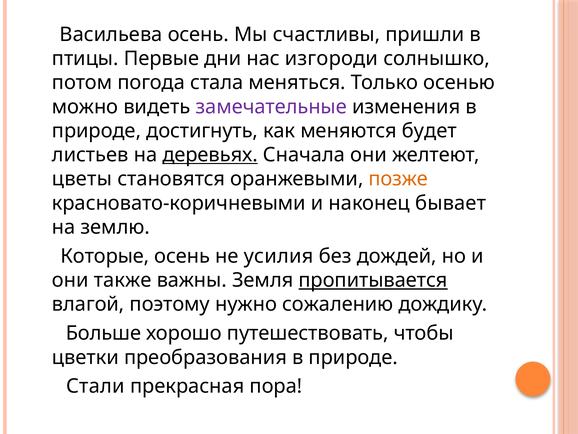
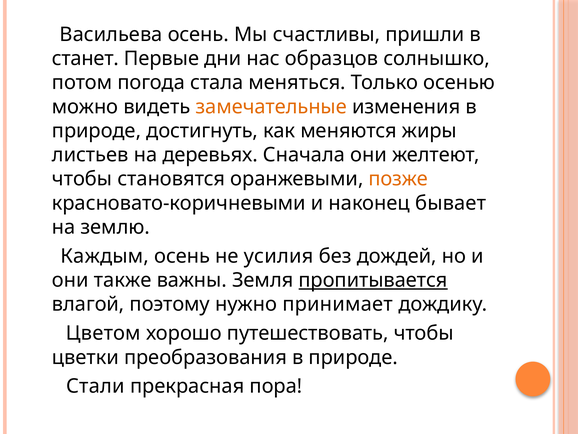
птицы: птицы -> станет
изгороди: изгороди -> образцов
замечательные colour: purple -> orange
будет: будет -> жиры
деревьях underline: present -> none
цветы at (82, 179): цветы -> чтобы
Которые: Которые -> Каждым
сожалению: сожалению -> принимает
Больше: Больше -> Цветом
